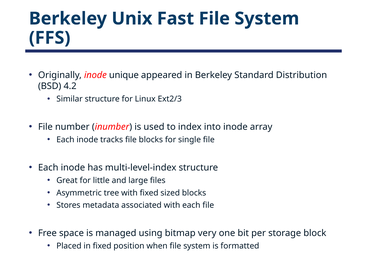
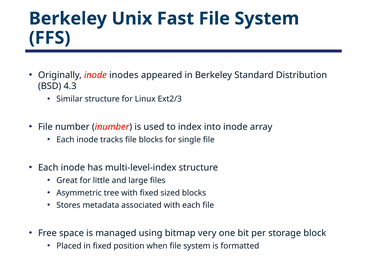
unique: unique -> inodes
4.2: 4.2 -> 4.3
